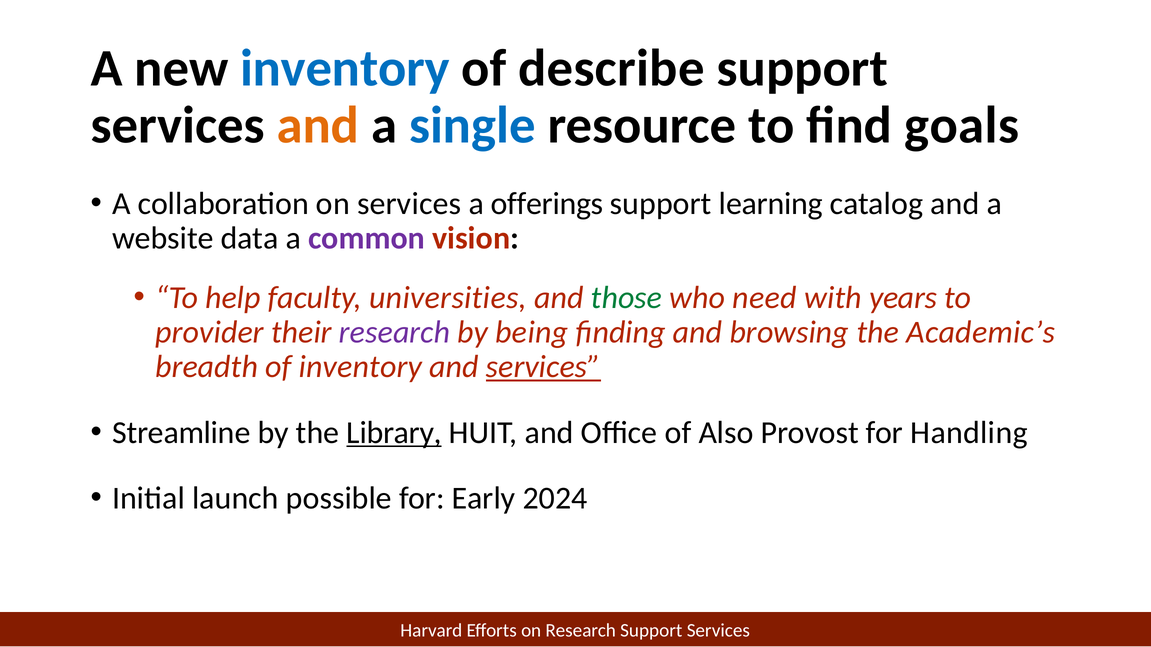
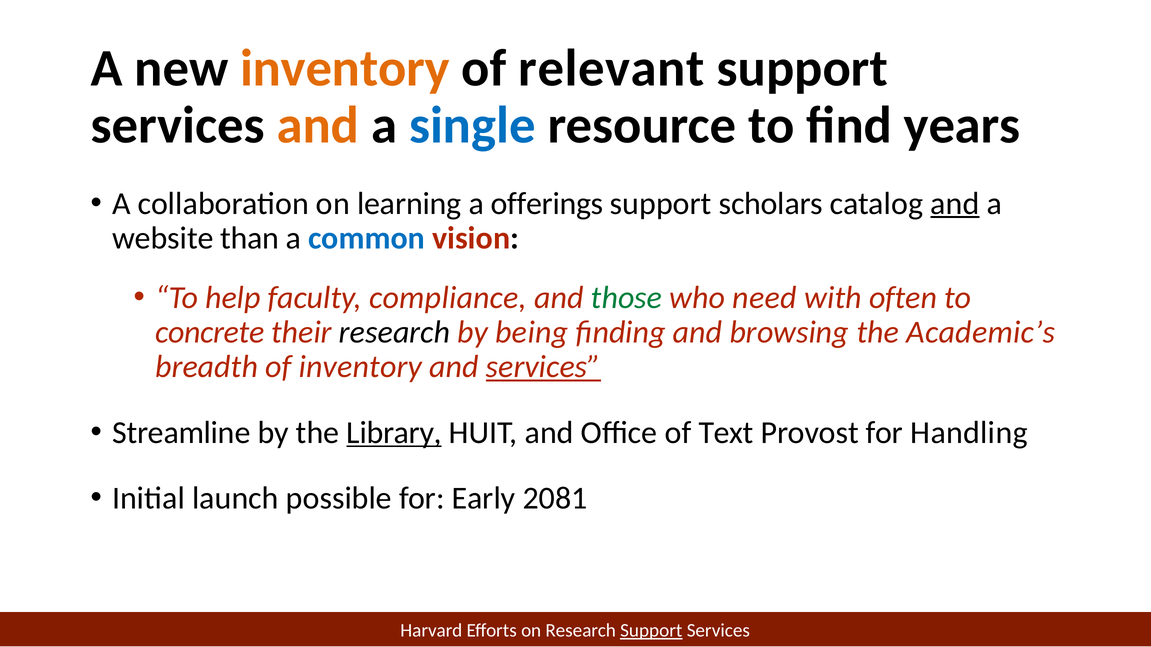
inventory at (345, 68) colour: blue -> orange
describe: describe -> relevant
goals: goals -> years
on services: services -> learning
learning: learning -> scholars
and at (955, 204) underline: none -> present
data: data -> than
common colour: purple -> blue
universities: universities -> compliance
years: years -> often
provider: provider -> concrete
research at (395, 332) colour: purple -> black
Also: Also -> Text
2024: 2024 -> 2081
Support at (651, 631) underline: none -> present
